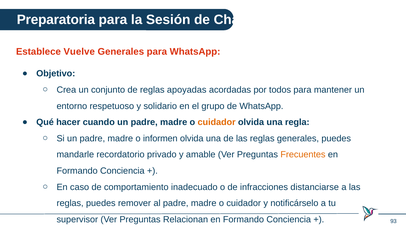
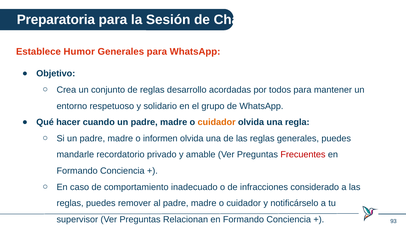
Vuelve: Vuelve -> Humor
apoyadas: apoyadas -> desarrollo
Frecuentes colour: orange -> red
distanciarse: distanciarse -> considerado
